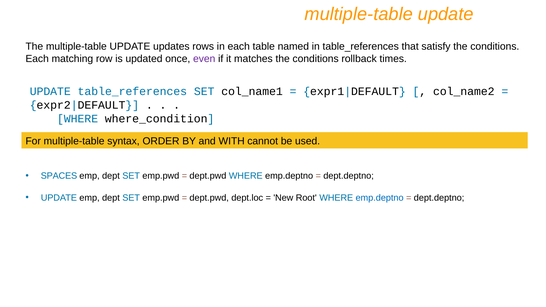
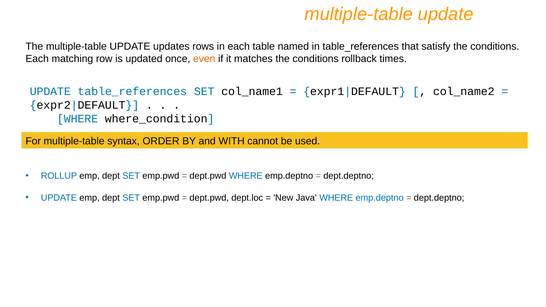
even colour: purple -> orange
SPACES: SPACES -> ROLLUP
Root: Root -> Java
